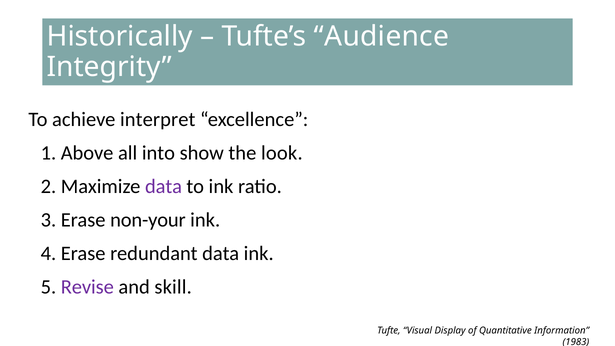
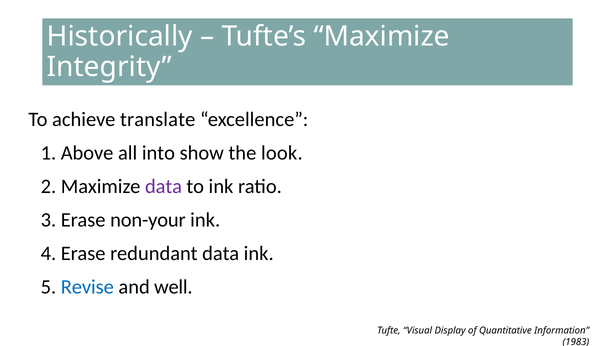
Tufte’s Audience: Audience -> Maximize
interpret: interpret -> translate
Revise colour: purple -> blue
skill: skill -> well
